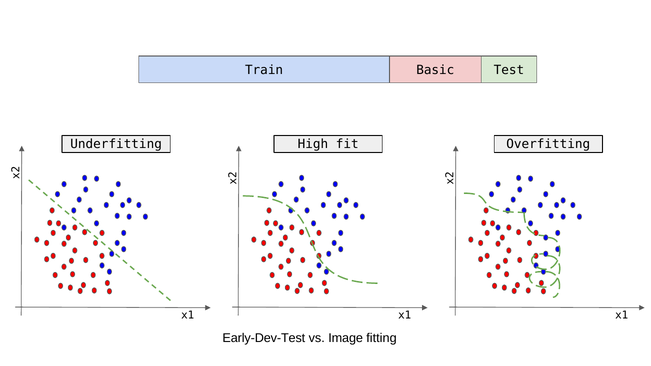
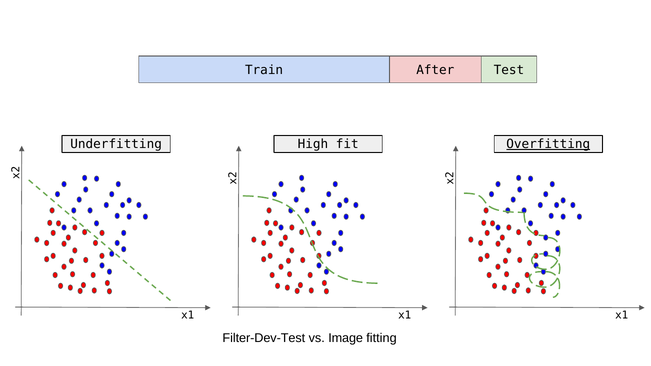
Basic: Basic -> After
Overfitting underline: none -> present
Early-Dev-Test: Early-Dev-Test -> Filter-Dev-Test
